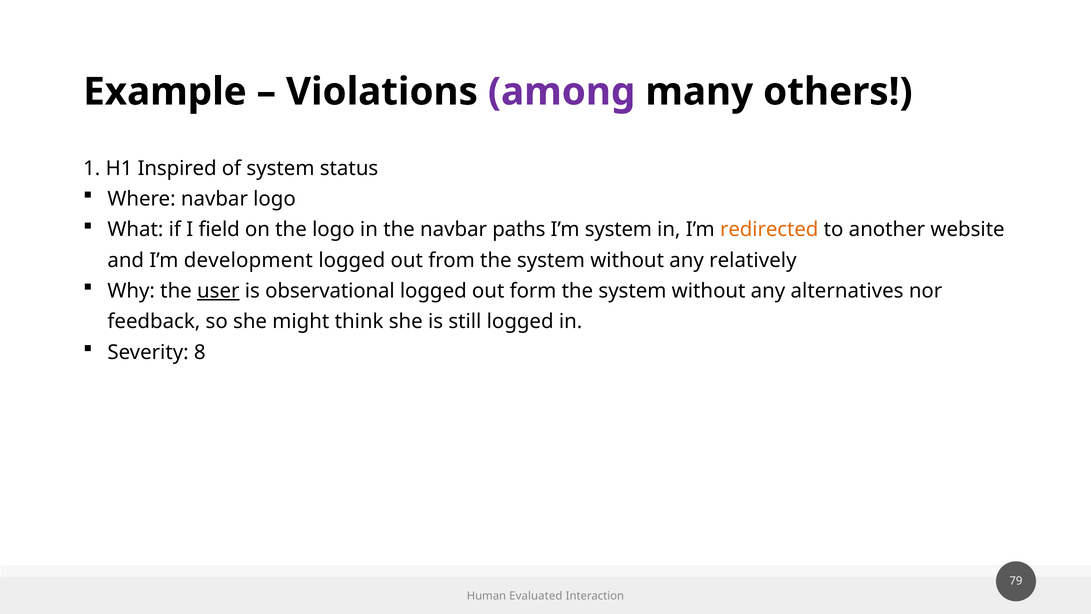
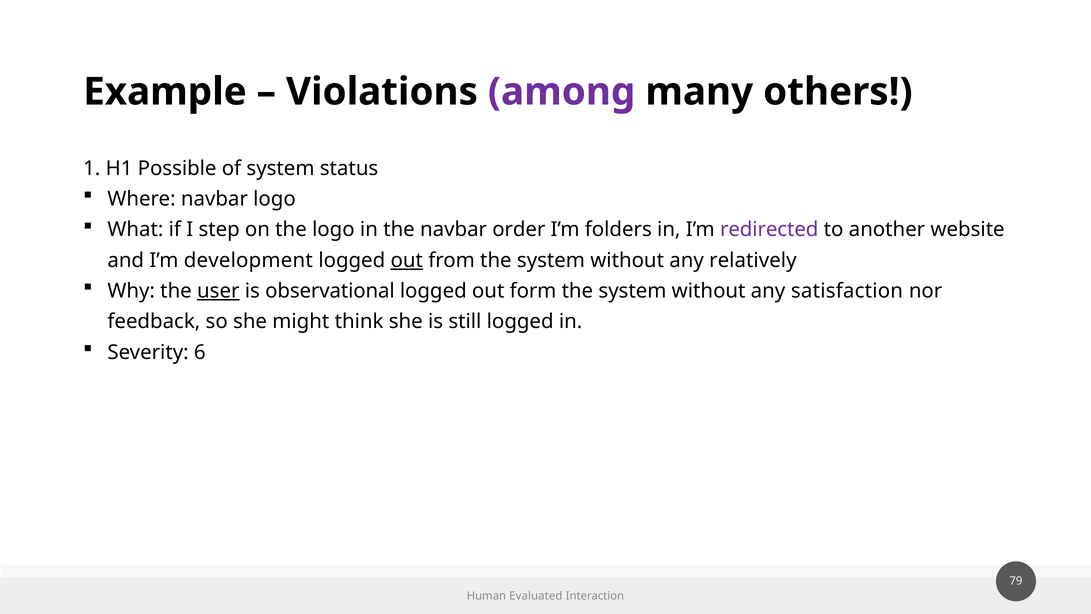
Inspired: Inspired -> Possible
field: field -> step
paths: paths -> order
I’m system: system -> folders
redirected colour: orange -> purple
out at (407, 260) underline: none -> present
alternatives: alternatives -> satisfaction
8: 8 -> 6
